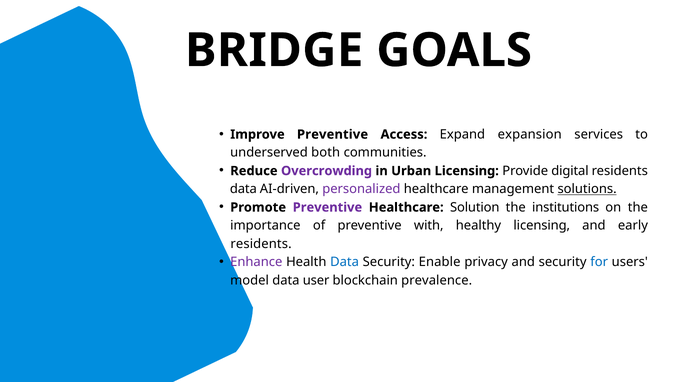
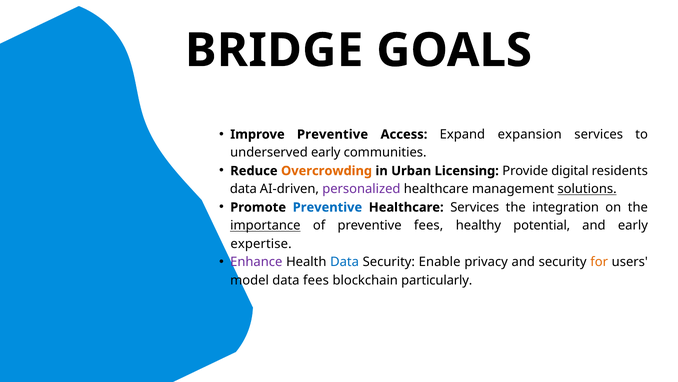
underserved both: both -> early
Overcrowding colour: purple -> orange
Preventive at (327, 207) colour: purple -> blue
Healthcare Solution: Solution -> Services
institutions: institutions -> integration
importance underline: none -> present
preventive with: with -> fees
healthy licensing: licensing -> potential
residents at (261, 243): residents -> expertise
for colour: blue -> orange
data user: user -> fees
prevalence: prevalence -> particularly
